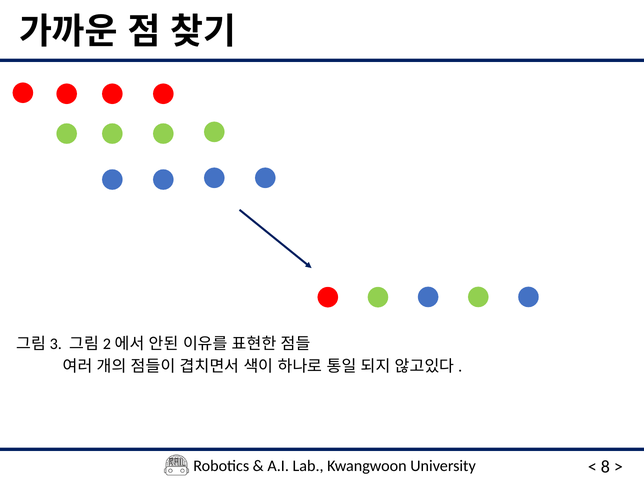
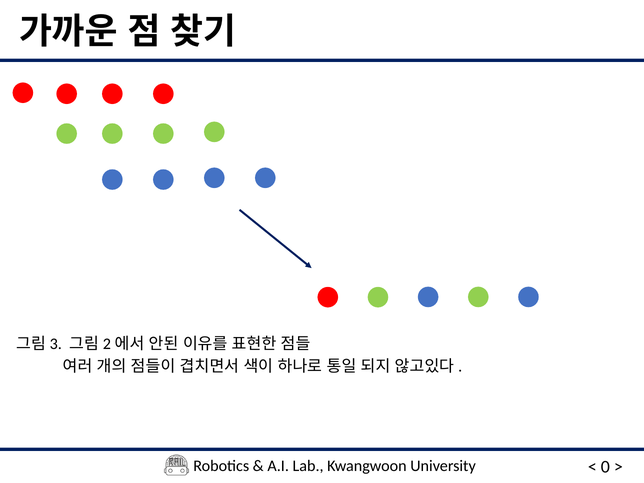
8: 8 -> 0
